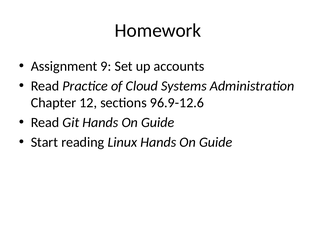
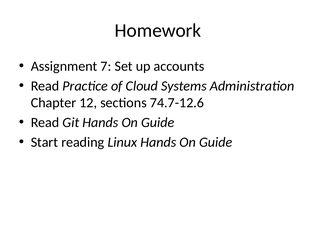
9: 9 -> 7
96.9-12.6: 96.9-12.6 -> 74.7-12.6
